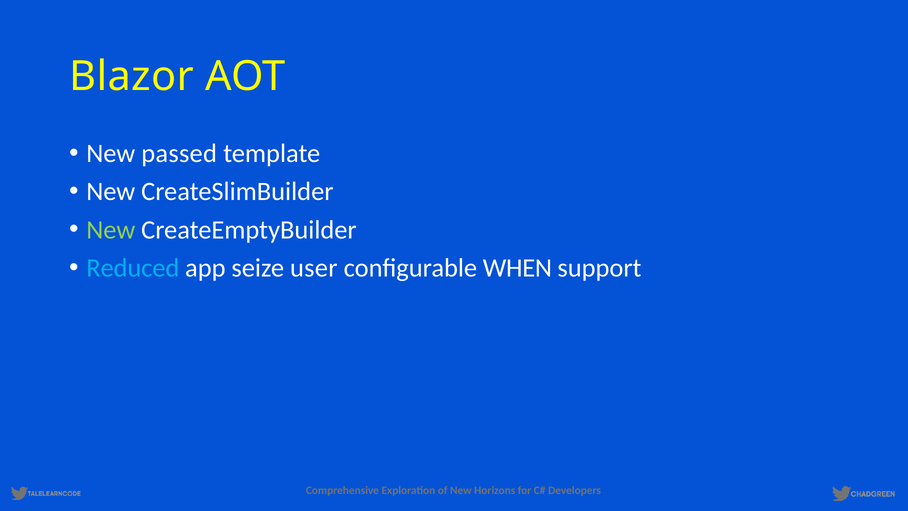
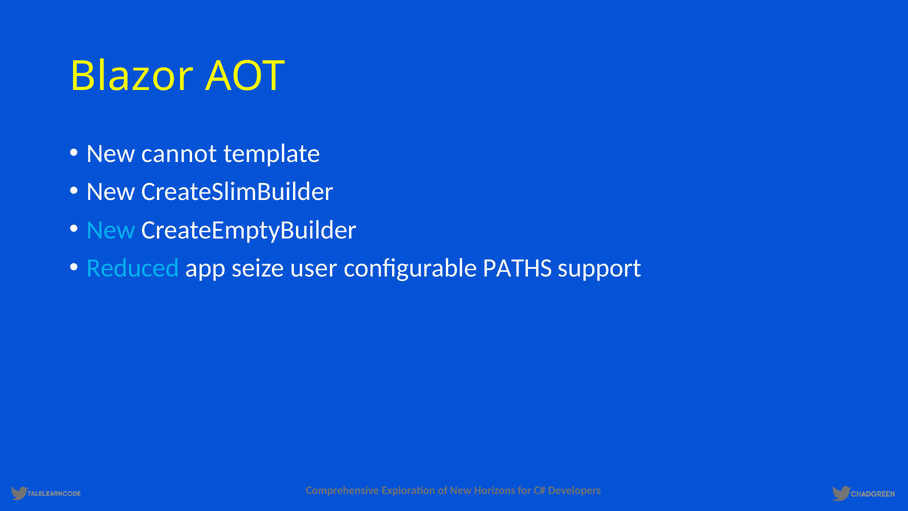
passed: passed -> cannot
New at (111, 230) colour: light green -> light blue
WHEN: WHEN -> PATHS
